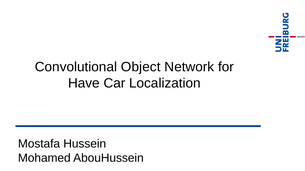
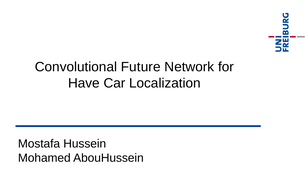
Object: Object -> Future
